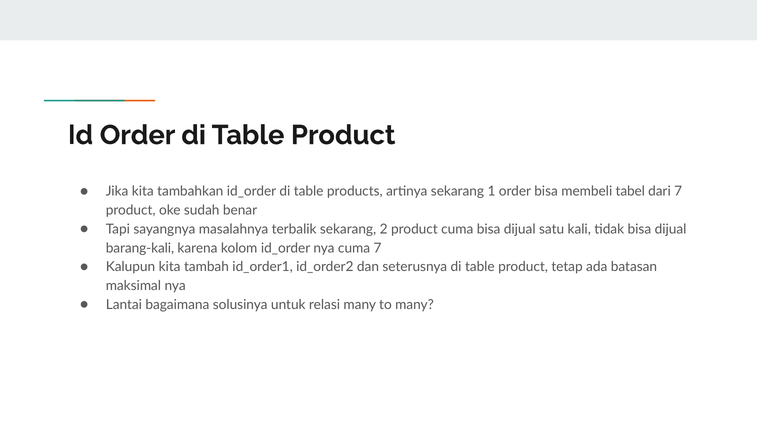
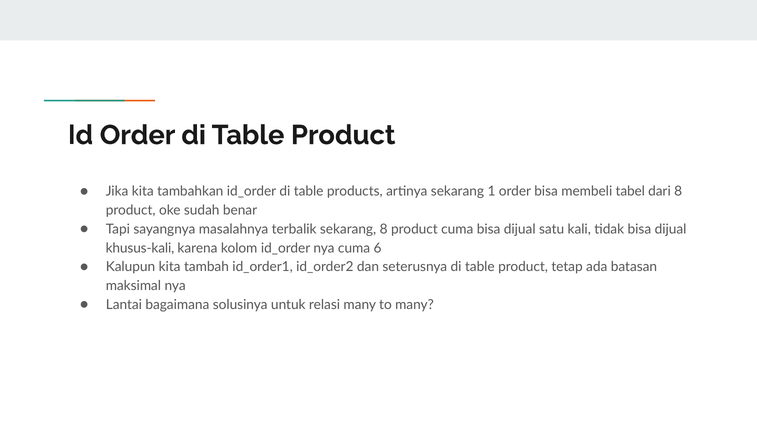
dari 7: 7 -> 8
sekarang 2: 2 -> 8
barang-kali: barang-kali -> khusus-kali
cuma 7: 7 -> 6
